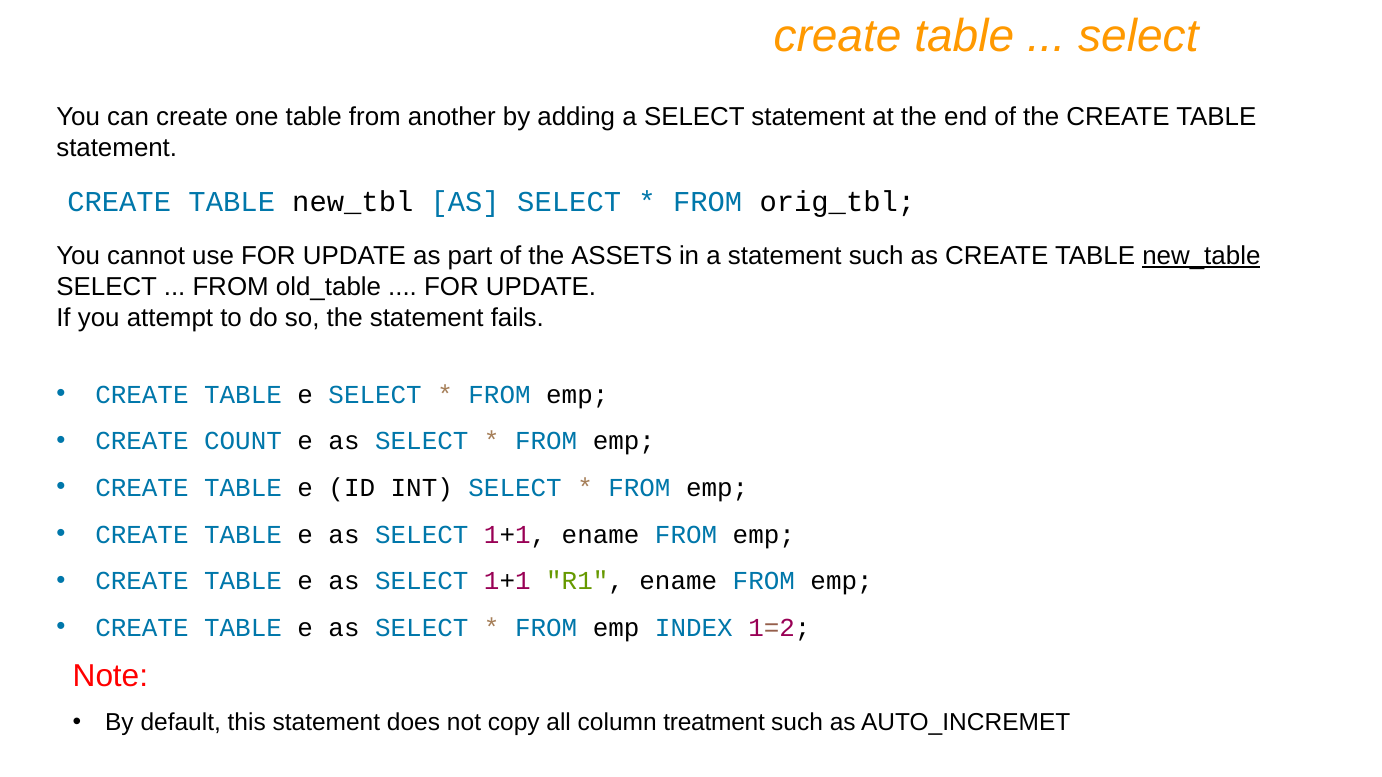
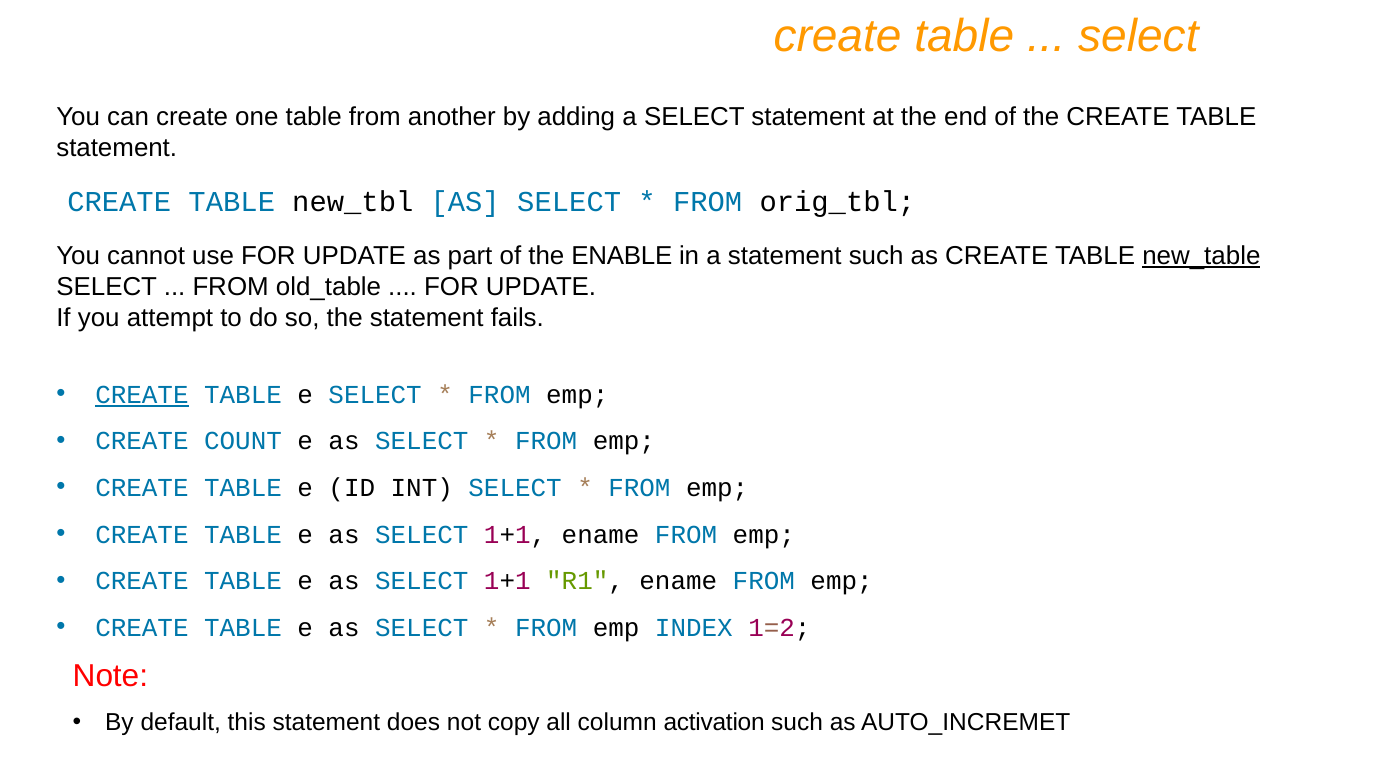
ASSETS: ASSETS -> ENABLE
CREATE at (142, 395) underline: none -> present
treatment: treatment -> activation
